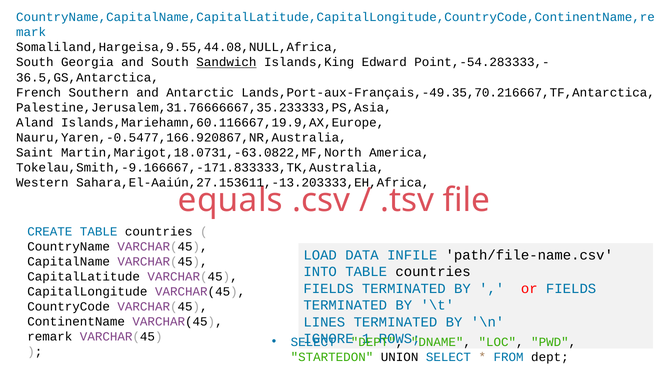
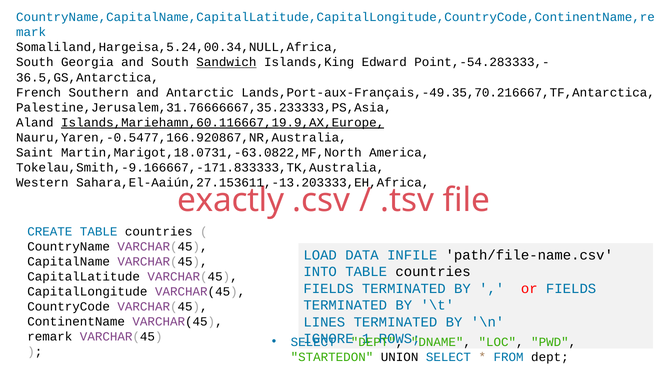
Somaliland,Hargeisa,9.55,44.08,NULL,Africa: Somaliland,Hargeisa,9.55,44.08,NULL,Africa -> Somaliland,Hargeisa,5.24,00.34,NULL,Africa
Islands,Mariehamn,60.116667,19.9,AX,Europe underline: none -> present
equals: equals -> exactly
